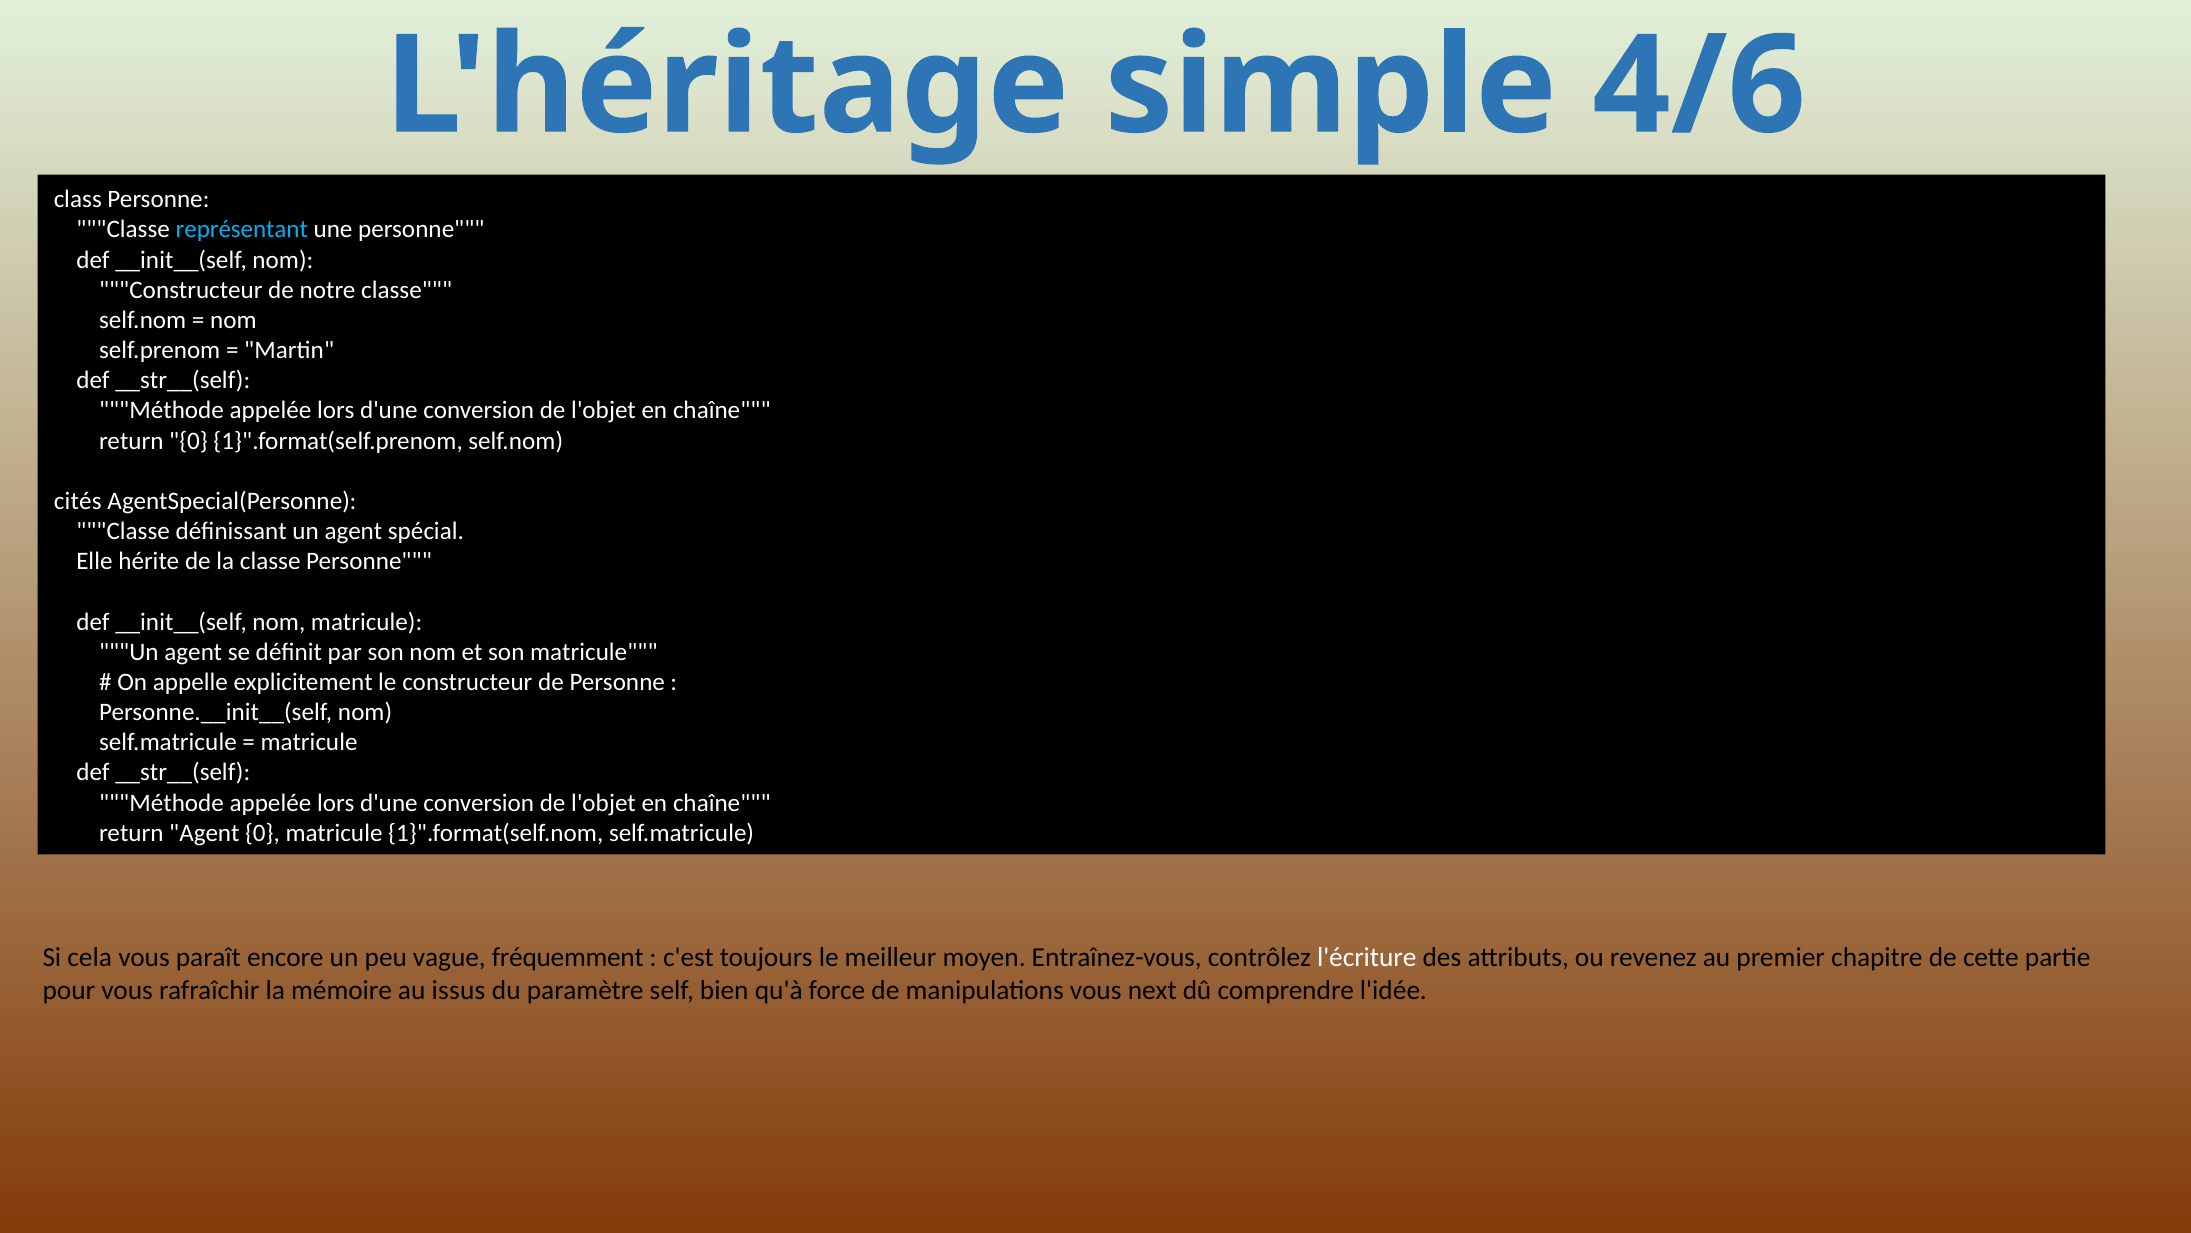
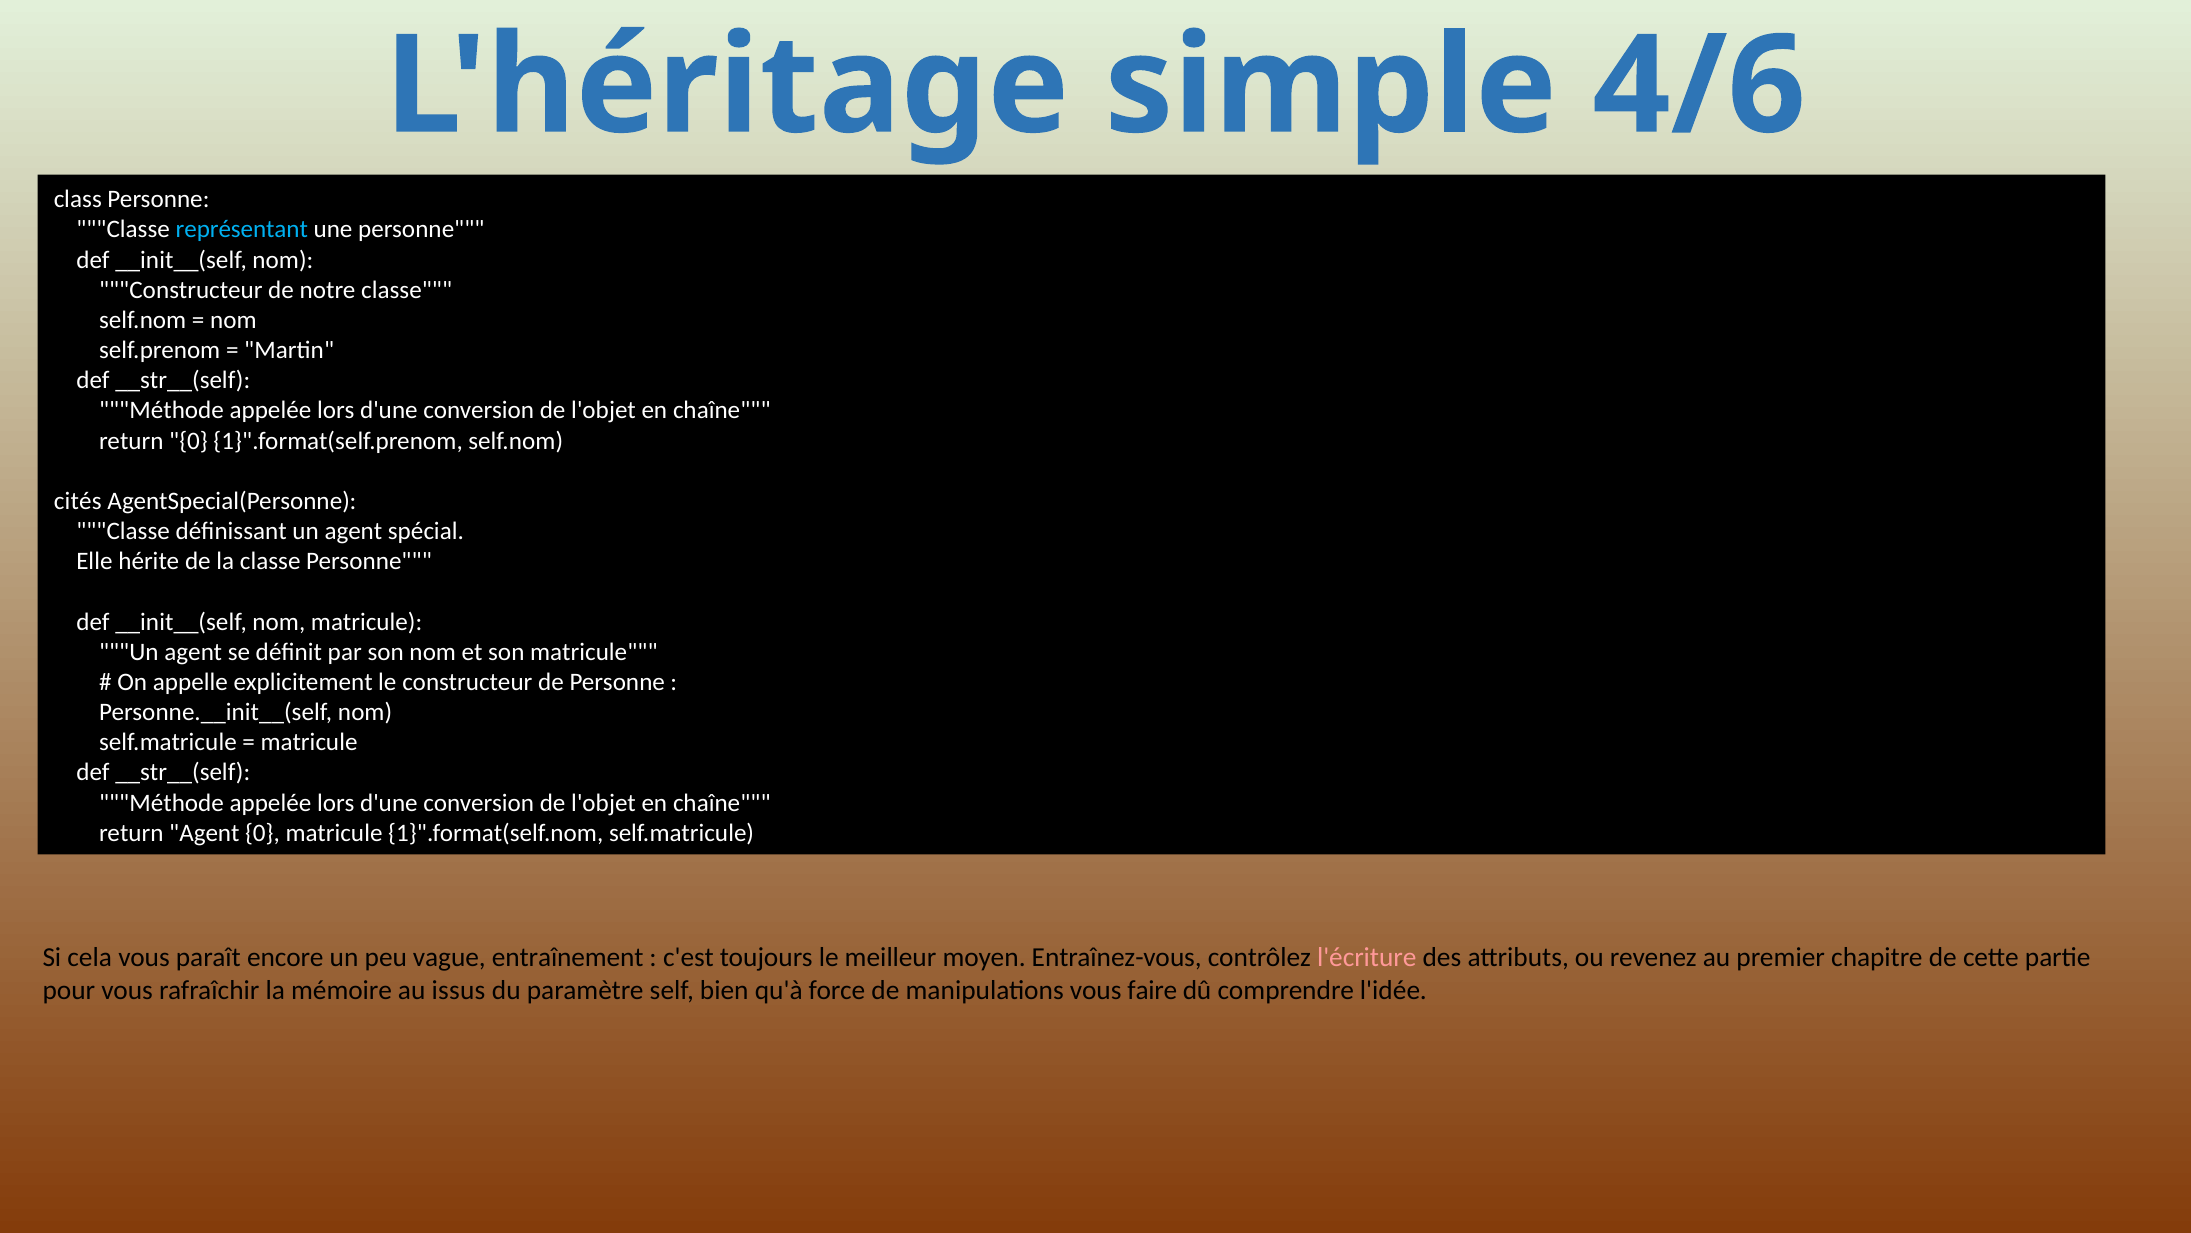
fréquemment: fréquemment -> entraînement
l'écriture colour: white -> pink
next: next -> faire
